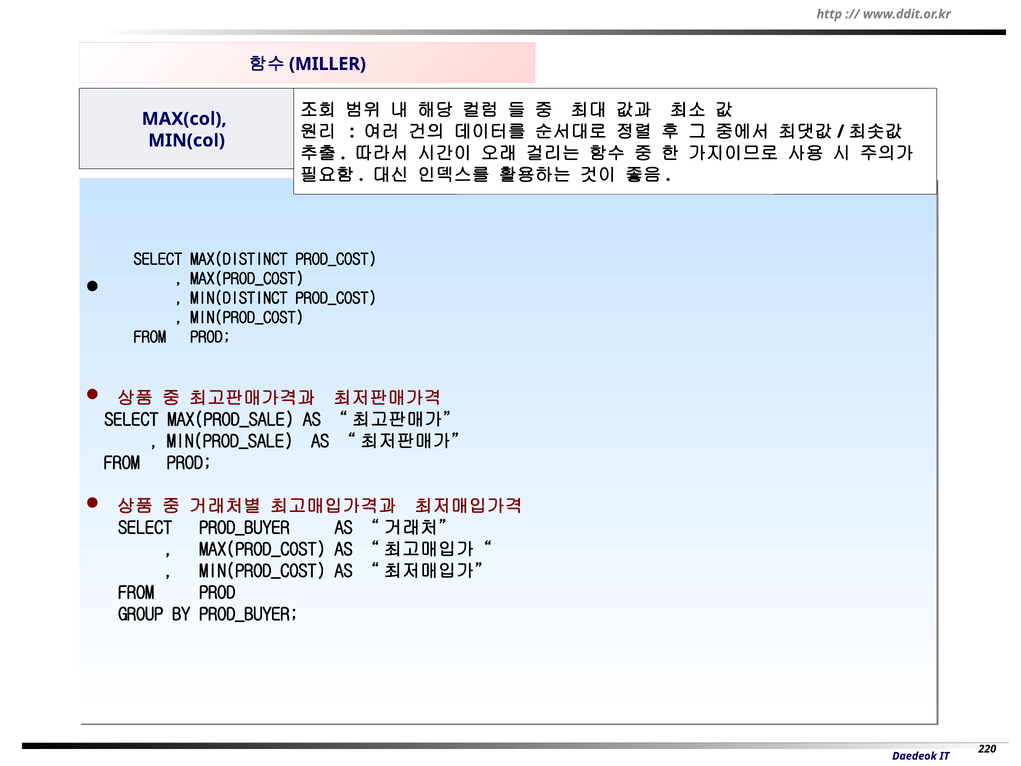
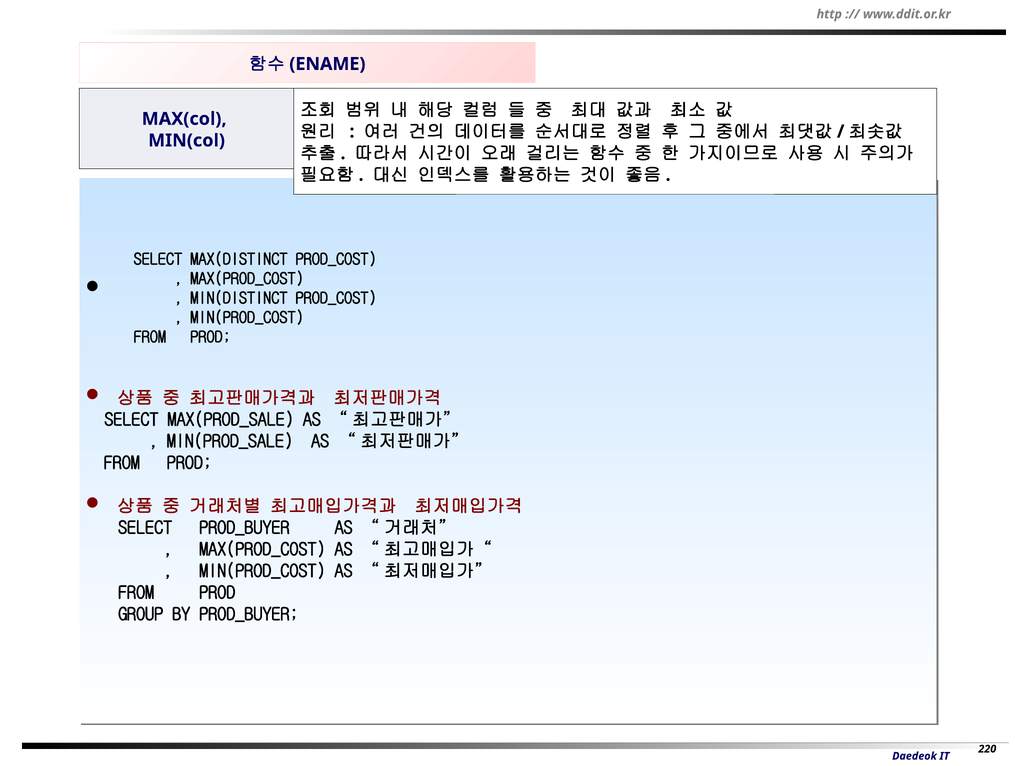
MILLER: MILLER -> ENAME
